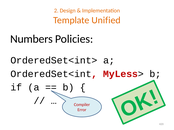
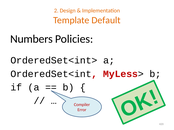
Unified: Unified -> Default
